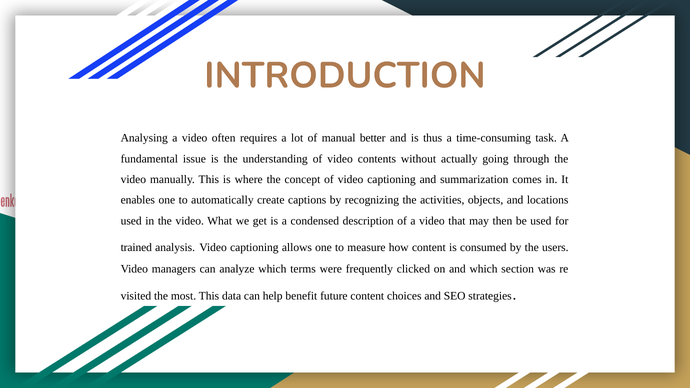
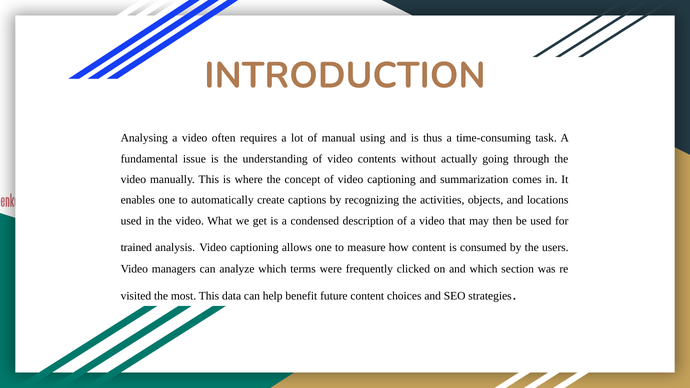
better: better -> using
